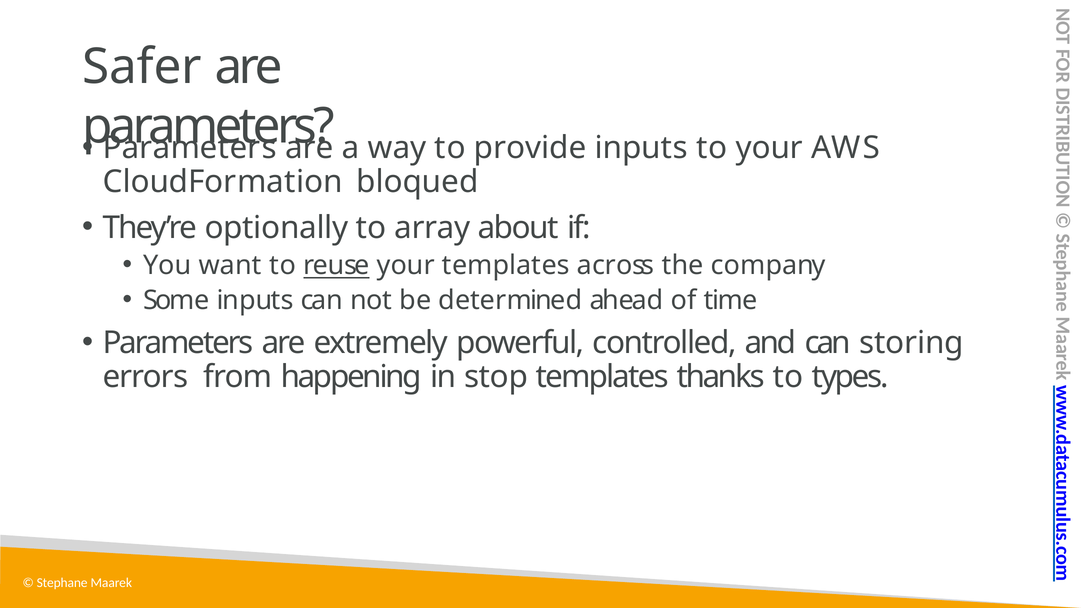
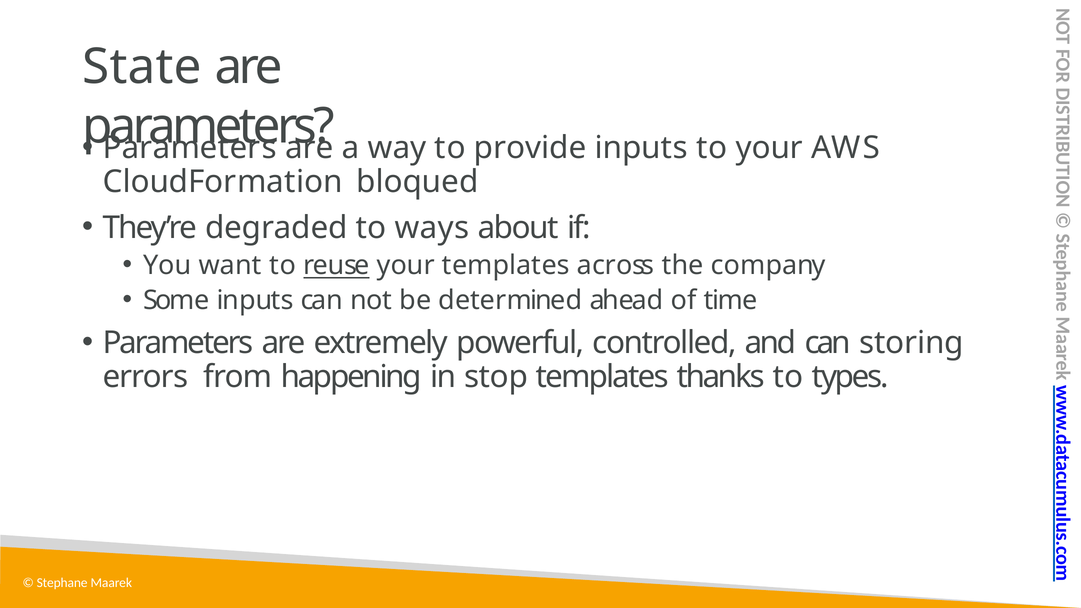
Safer: Safer -> State
optionally: optionally -> degraded
array: array -> ways
